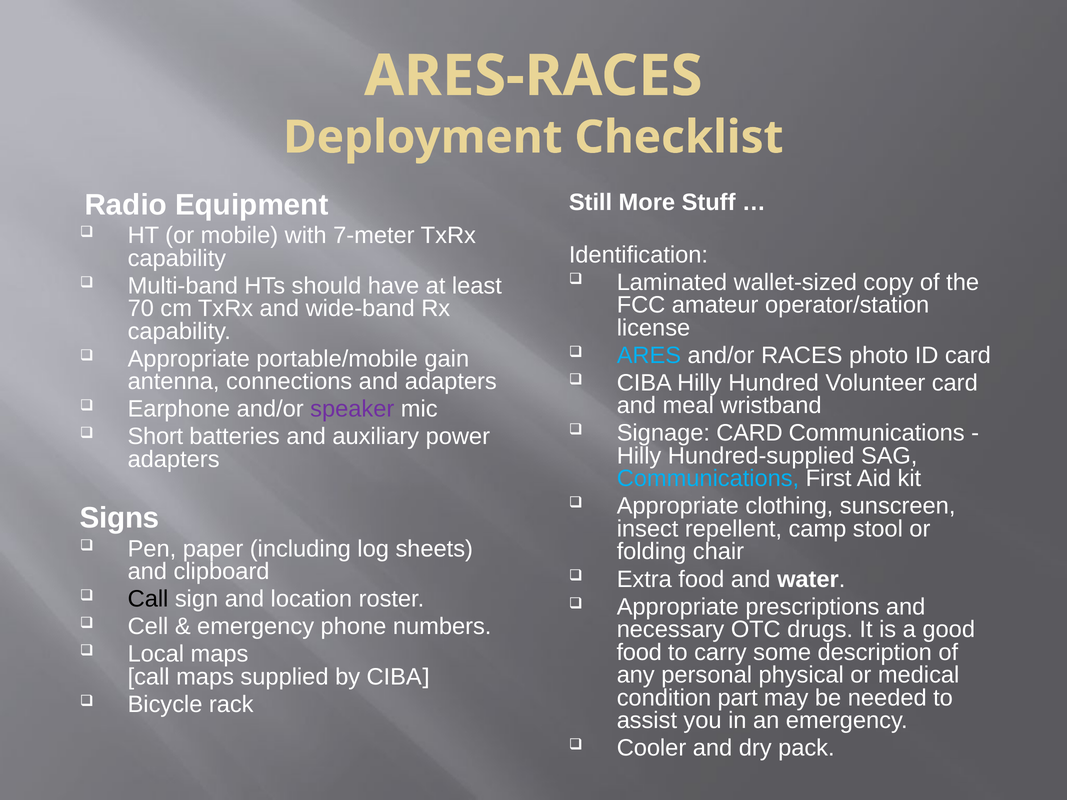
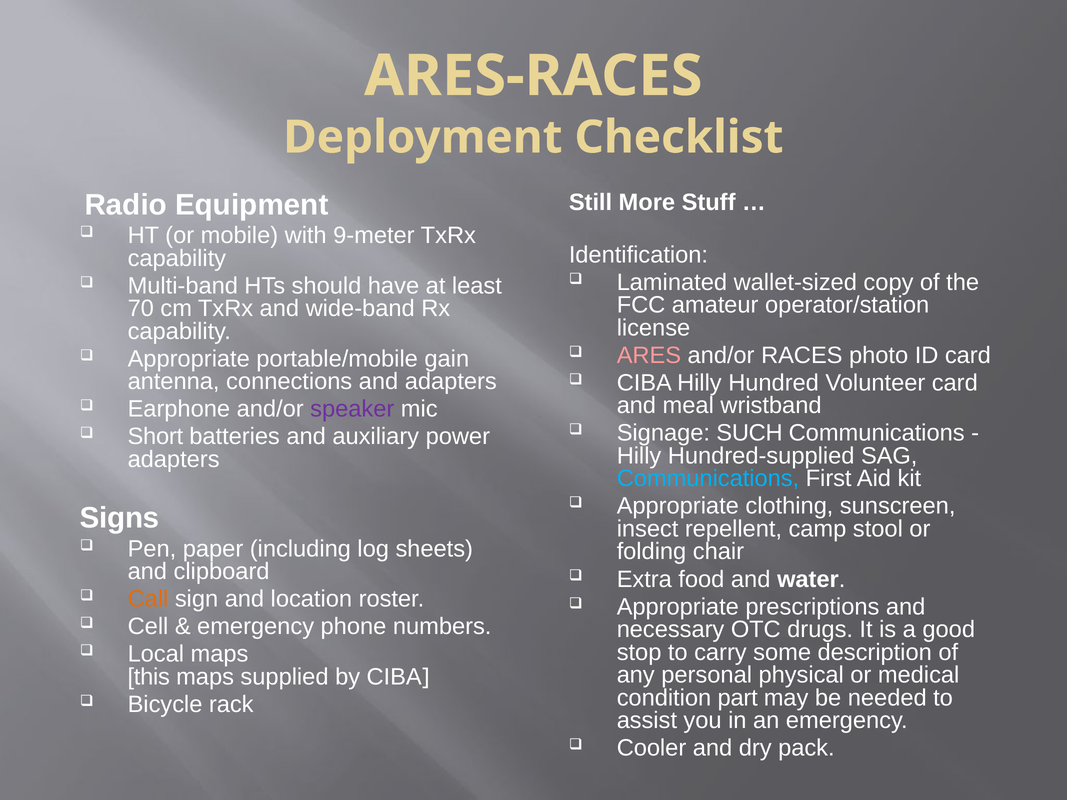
7-meter: 7-meter -> 9-meter
ARES colour: light blue -> pink
Signage CARD: CARD -> SUCH
Call at (148, 599) colour: black -> orange
food at (639, 652): food -> stop
call at (149, 677): call -> this
